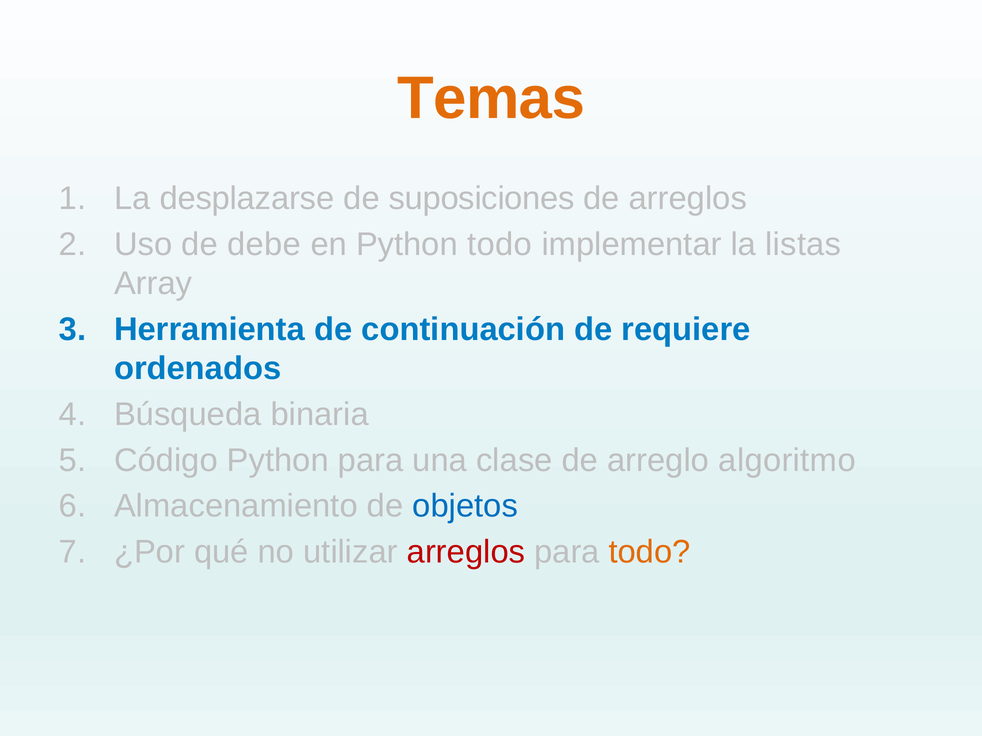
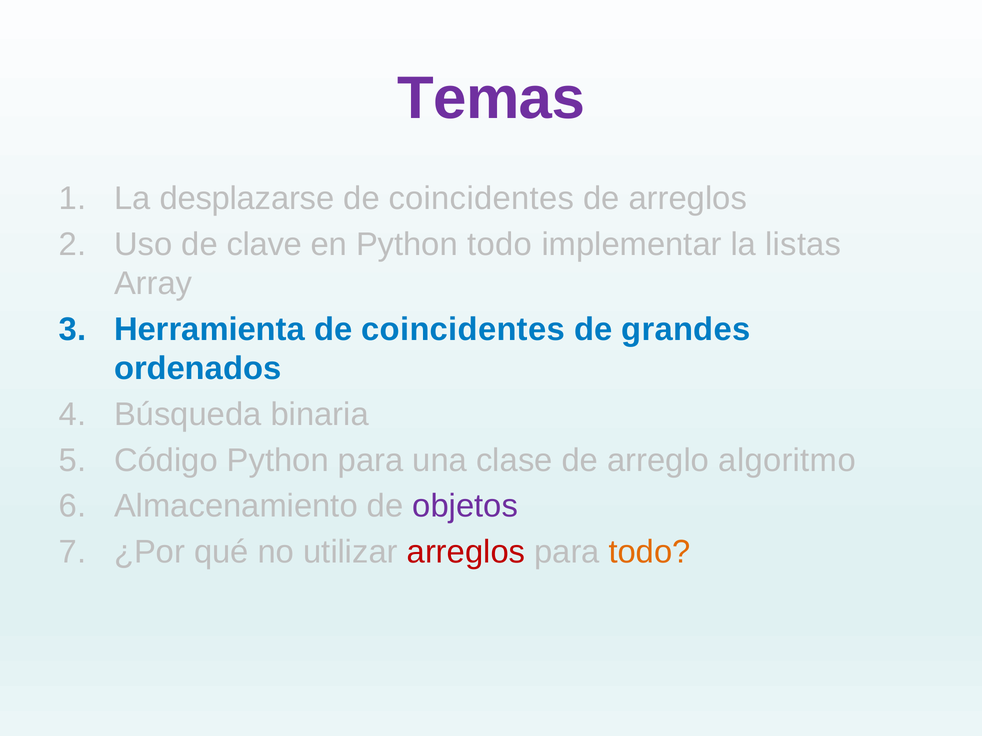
Temas colour: orange -> purple
suposiciones at (482, 199): suposiciones -> coincidentes
debe: debe -> clave
Herramienta de continuación: continuación -> coincidentes
requiere: requiere -> grandes
objetos colour: blue -> purple
